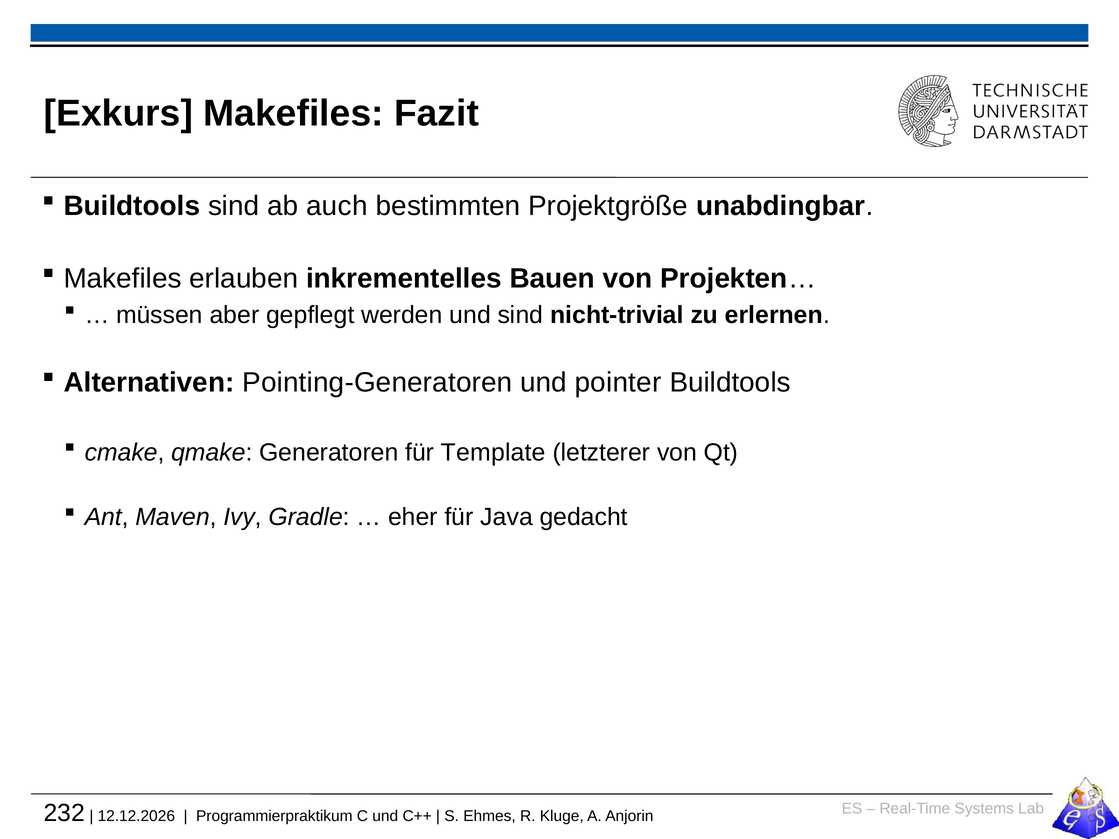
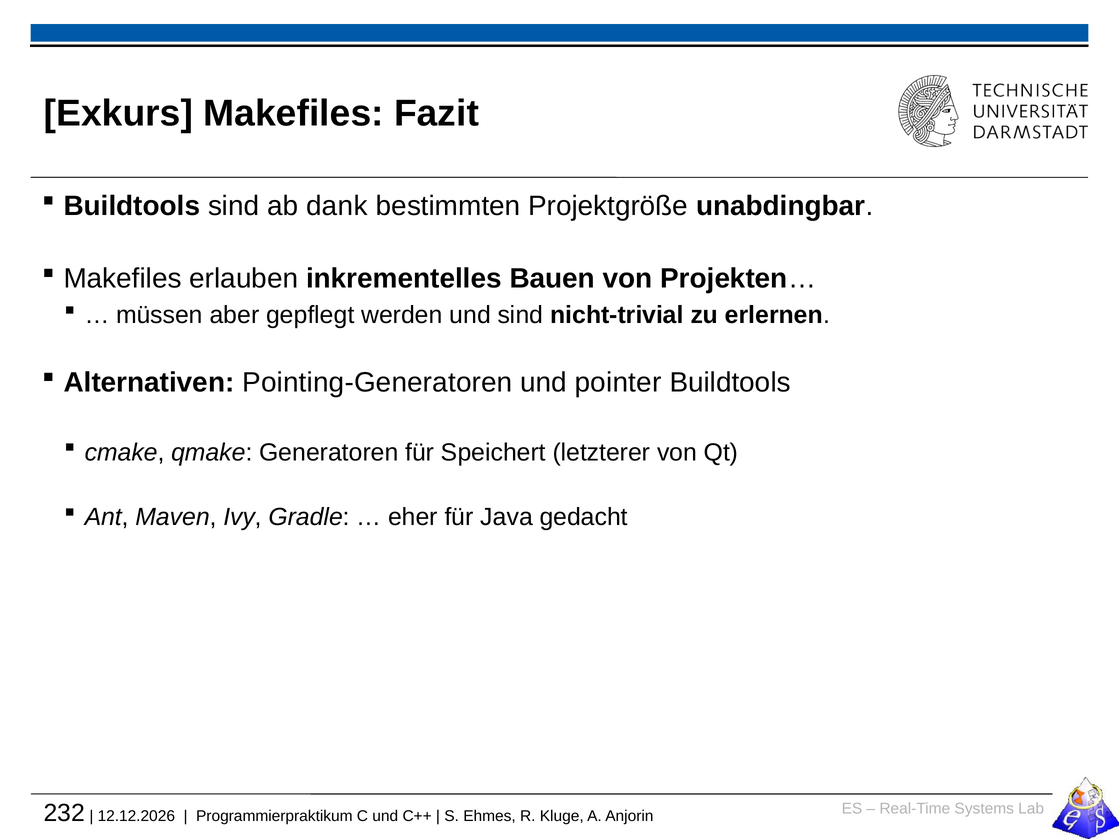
auch: auch -> dank
Template: Template -> Speichert
